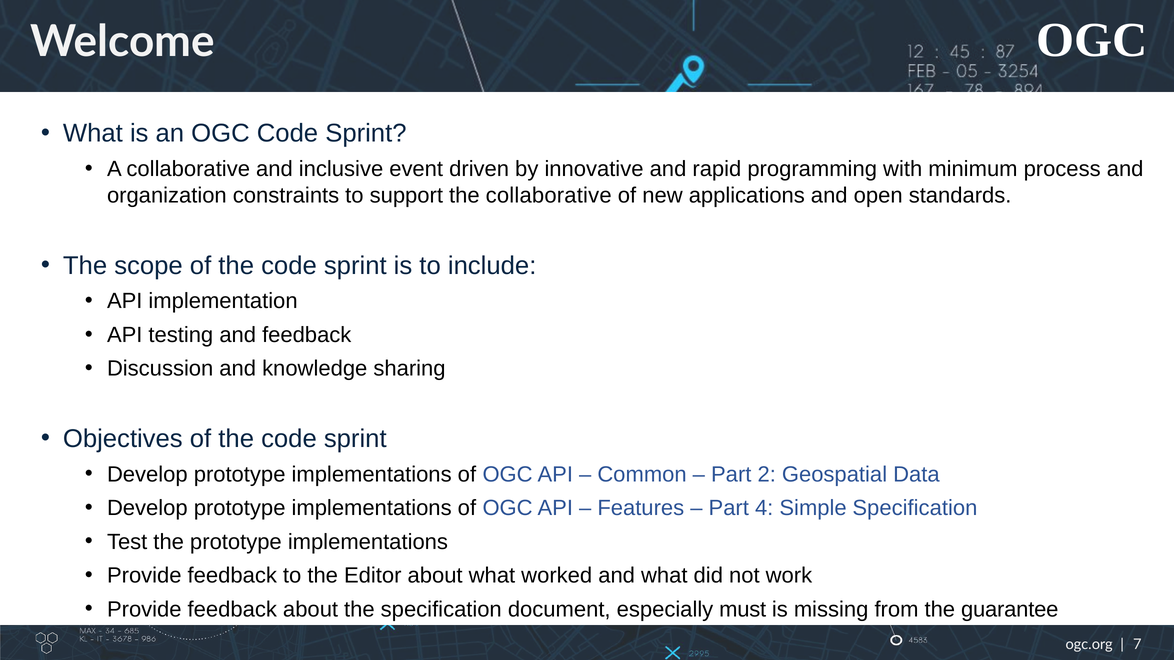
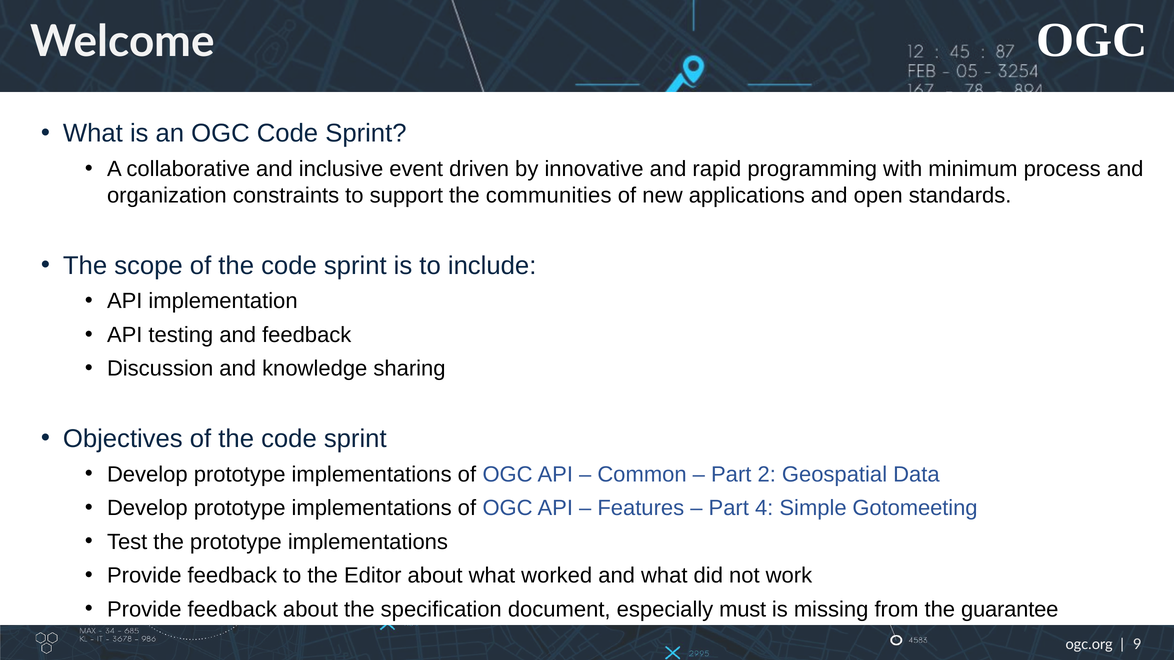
the collaborative: collaborative -> communities
Simple Specification: Specification -> Gotomeeting
7: 7 -> 9
